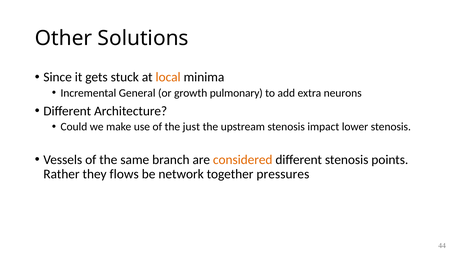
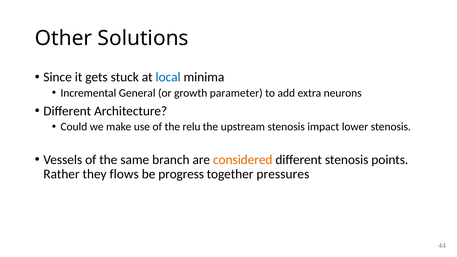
local colour: orange -> blue
pulmonary: pulmonary -> parameter
just: just -> relu
network: network -> progress
